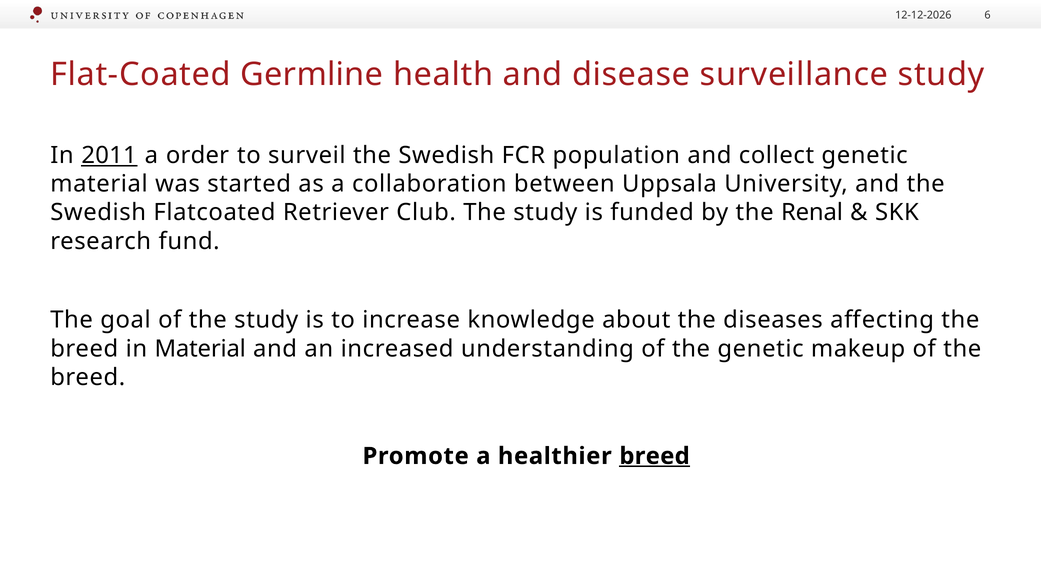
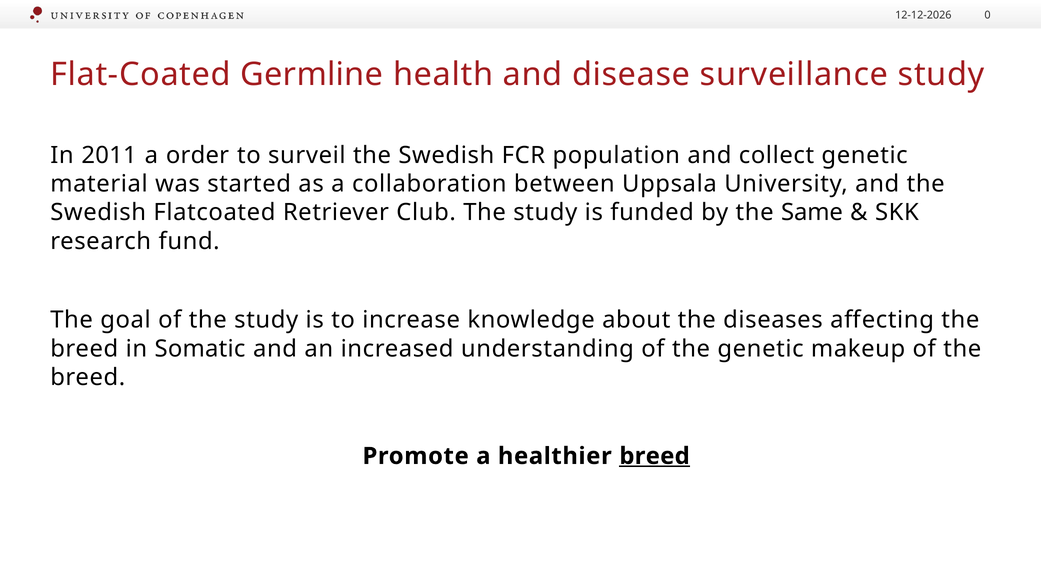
6: 6 -> 0
2011 underline: present -> none
Renal: Renal -> Same
in Material: Material -> Somatic
